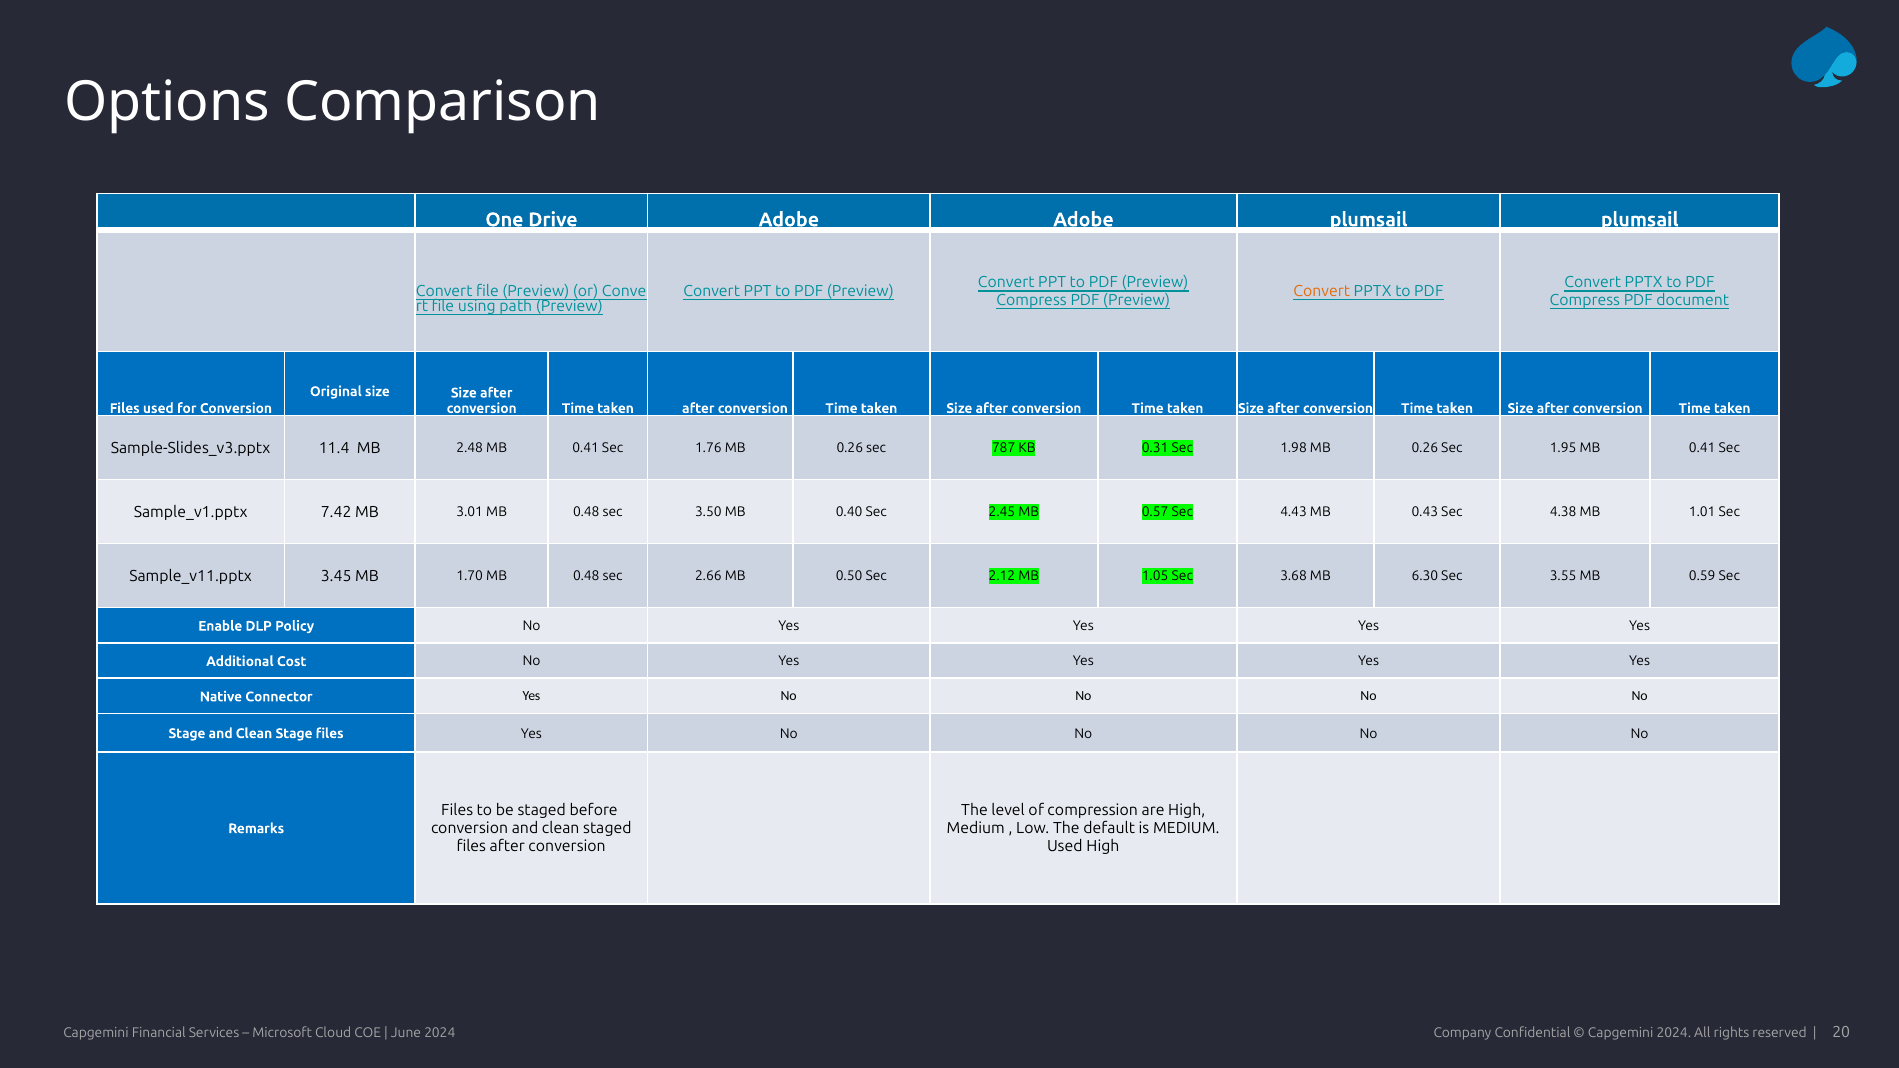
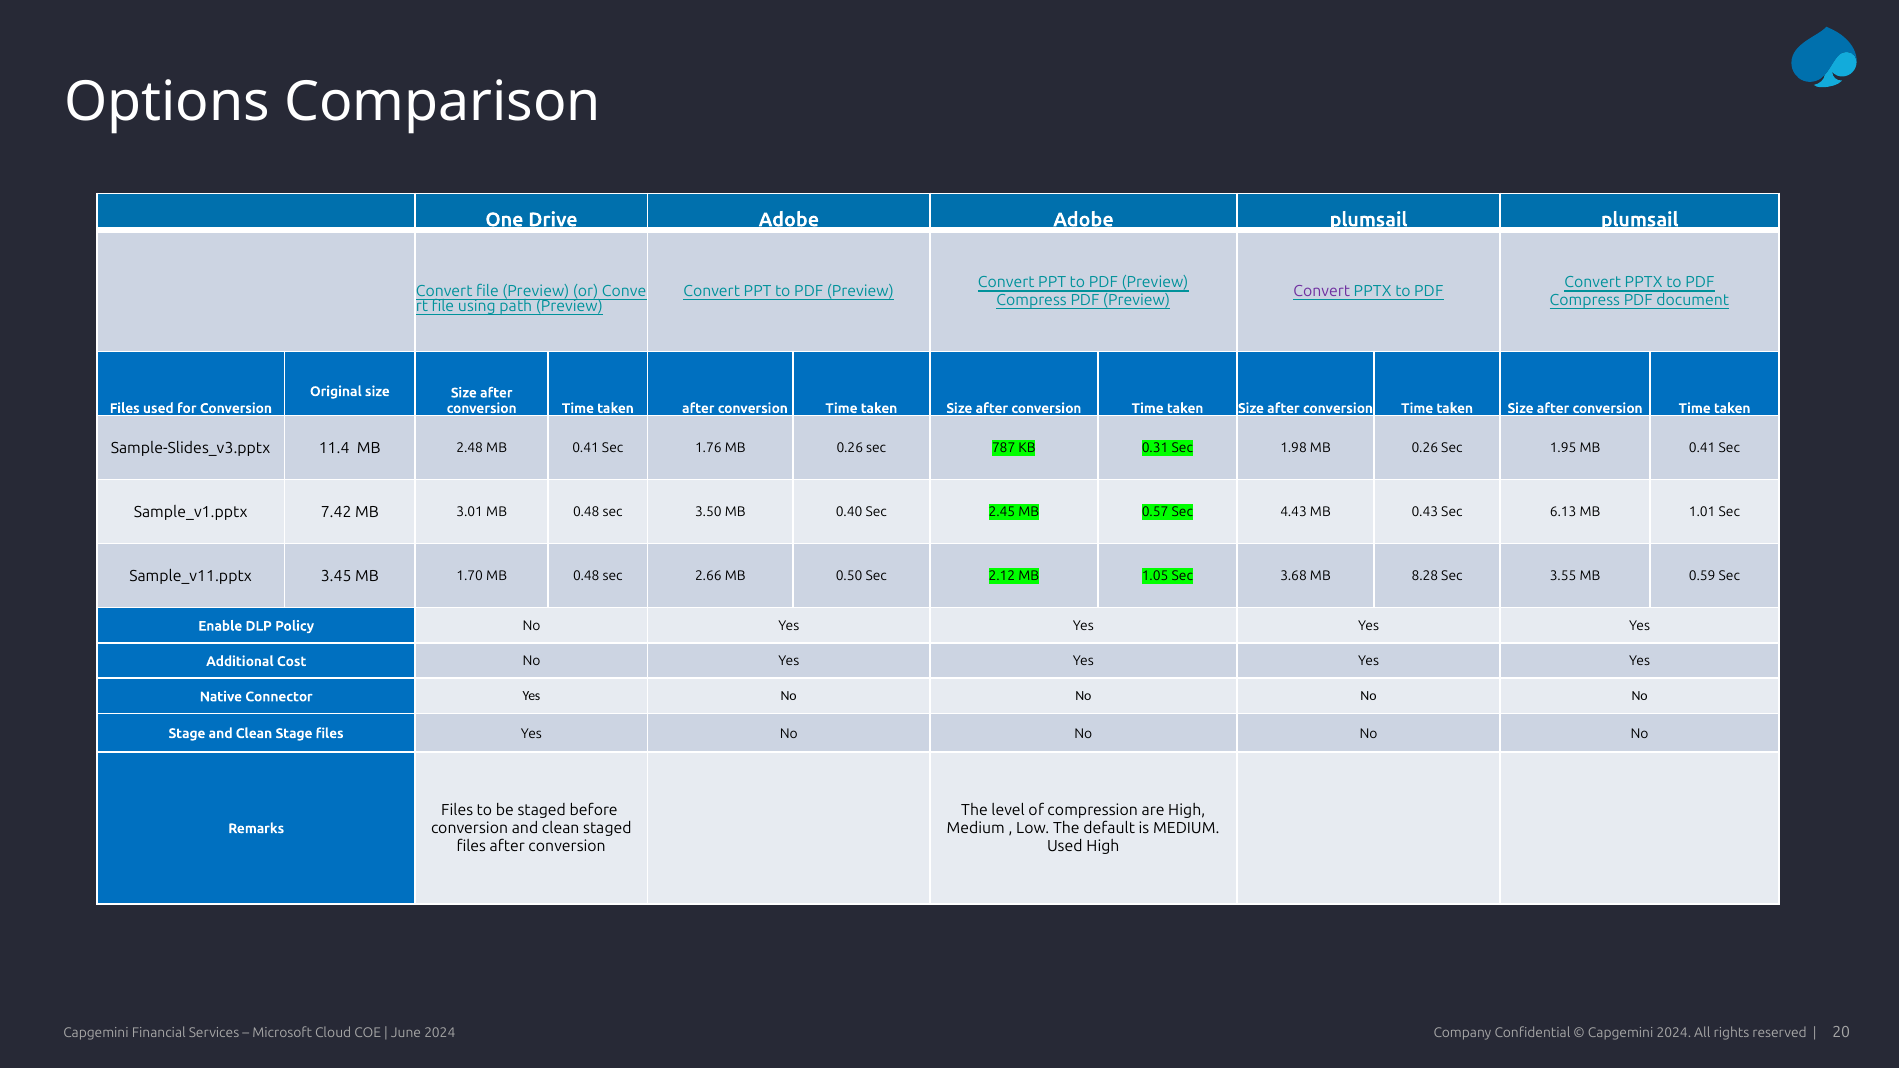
Convert at (1322, 292) colour: orange -> purple
4.38: 4.38 -> 6.13
6.30: 6.30 -> 8.28
